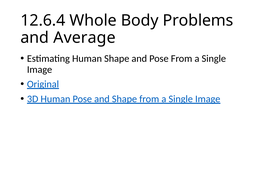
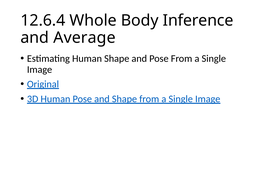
Problems: Problems -> Inference
